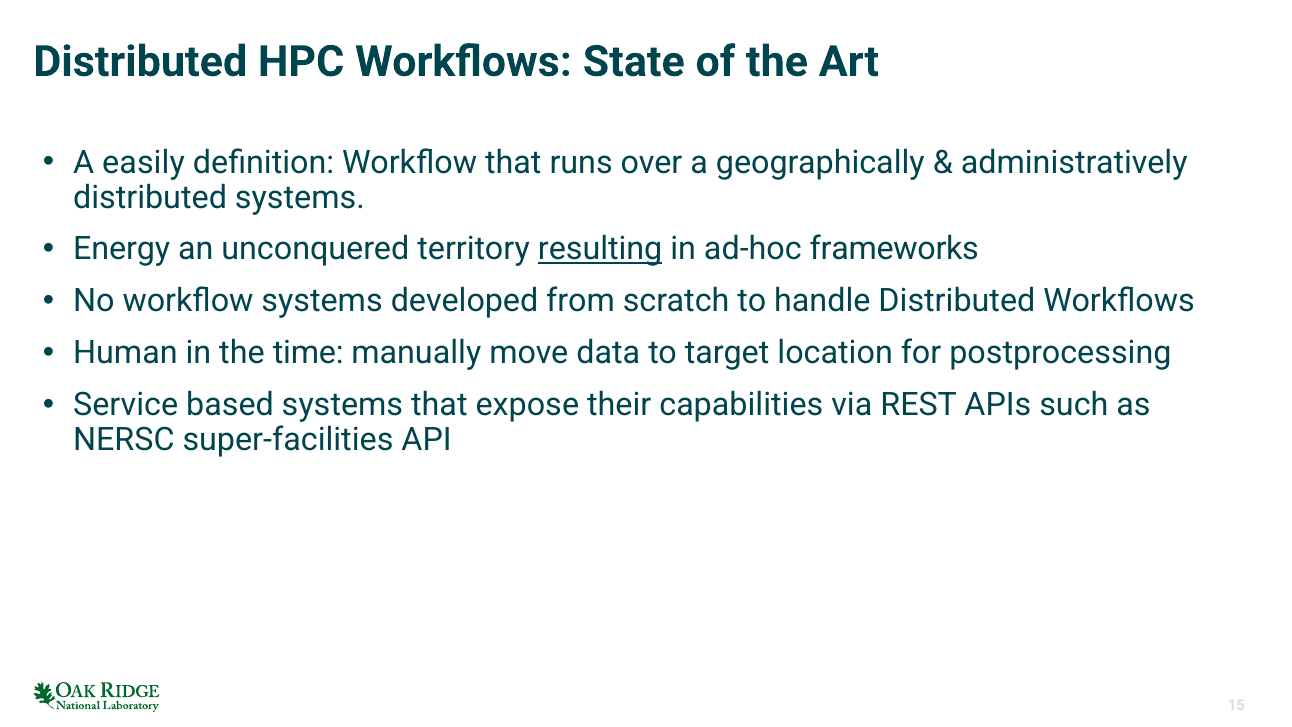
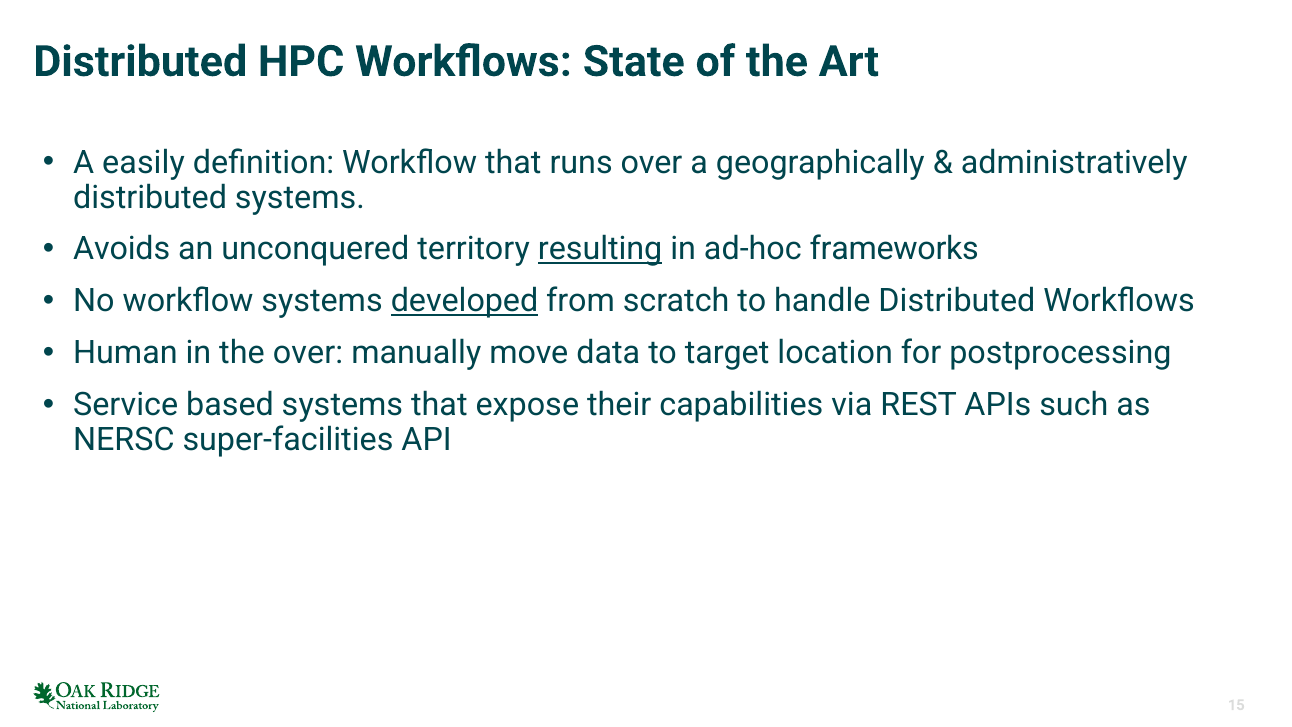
Energy: Energy -> Avoids
developed underline: none -> present
the time: time -> over
